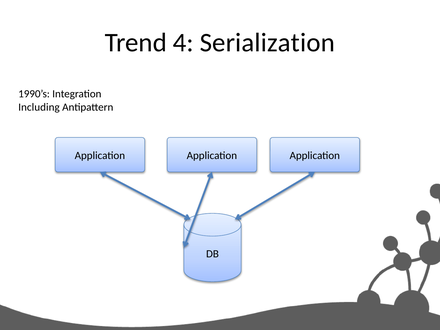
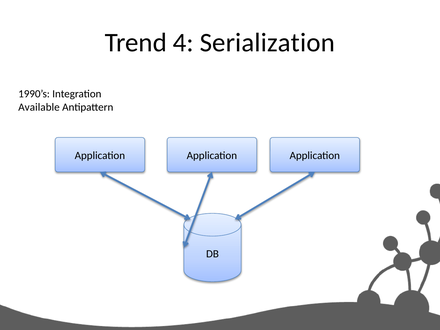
Including: Including -> Available
